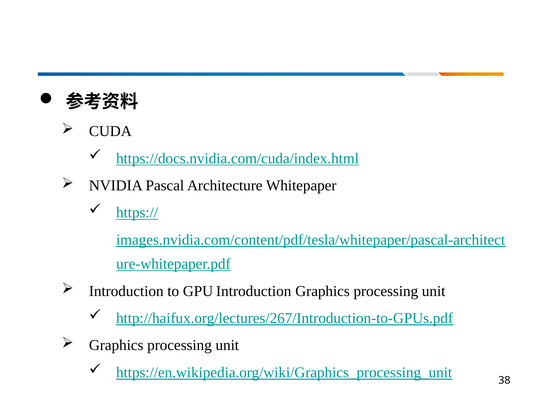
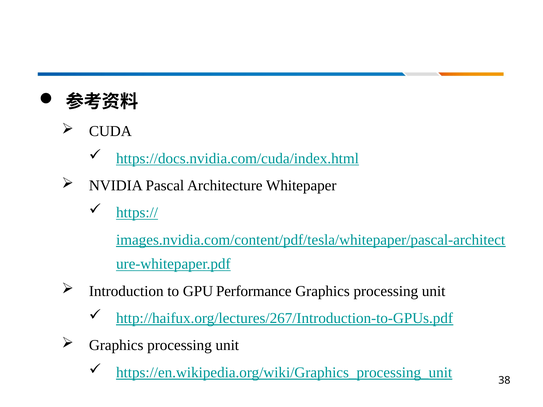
GPU Introduction: Introduction -> Performance
